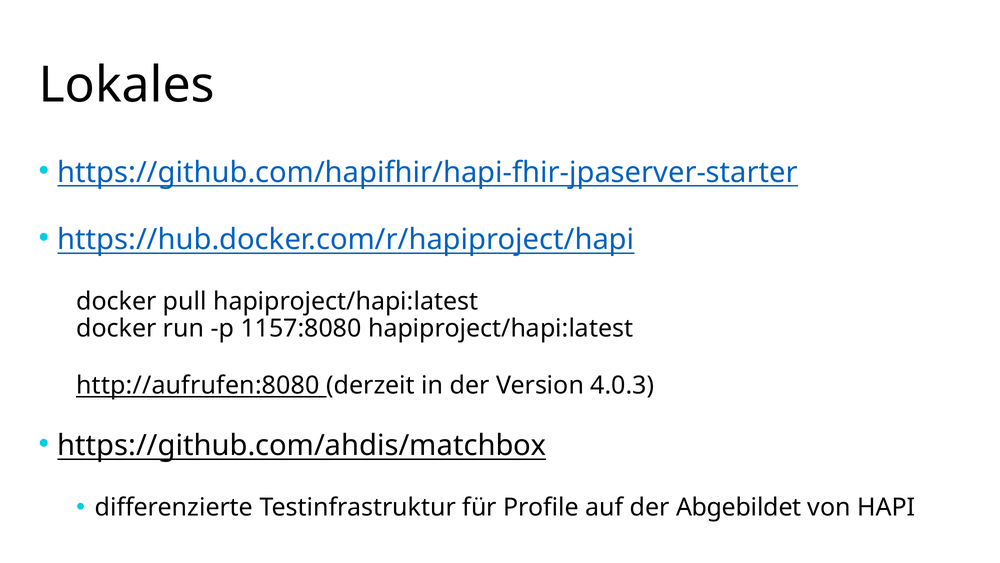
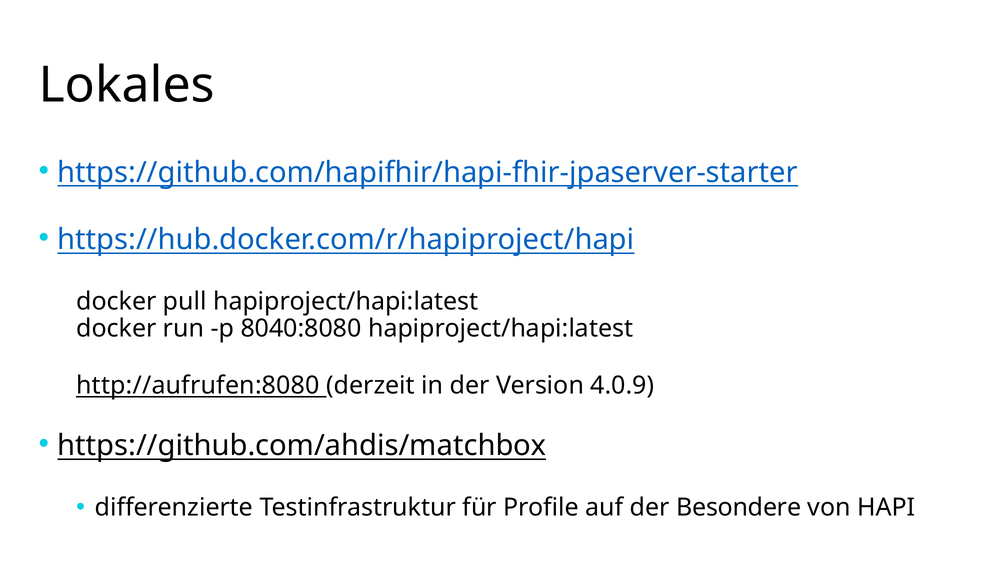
1157:8080: 1157:8080 -> 8040:8080
4.0.3: 4.0.3 -> 4.0.9
Abgebildet: Abgebildet -> Besondere
